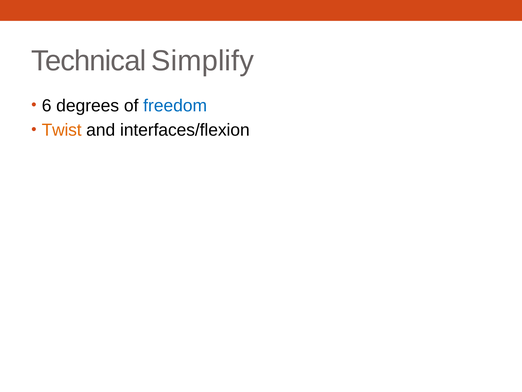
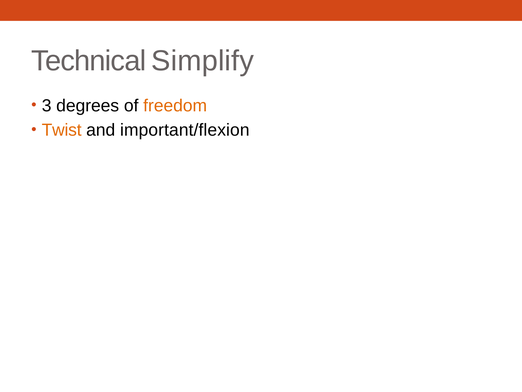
6: 6 -> 3
freedom colour: blue -> orange
interfaces/flexion: interfaces/flexion -> important/flexion
